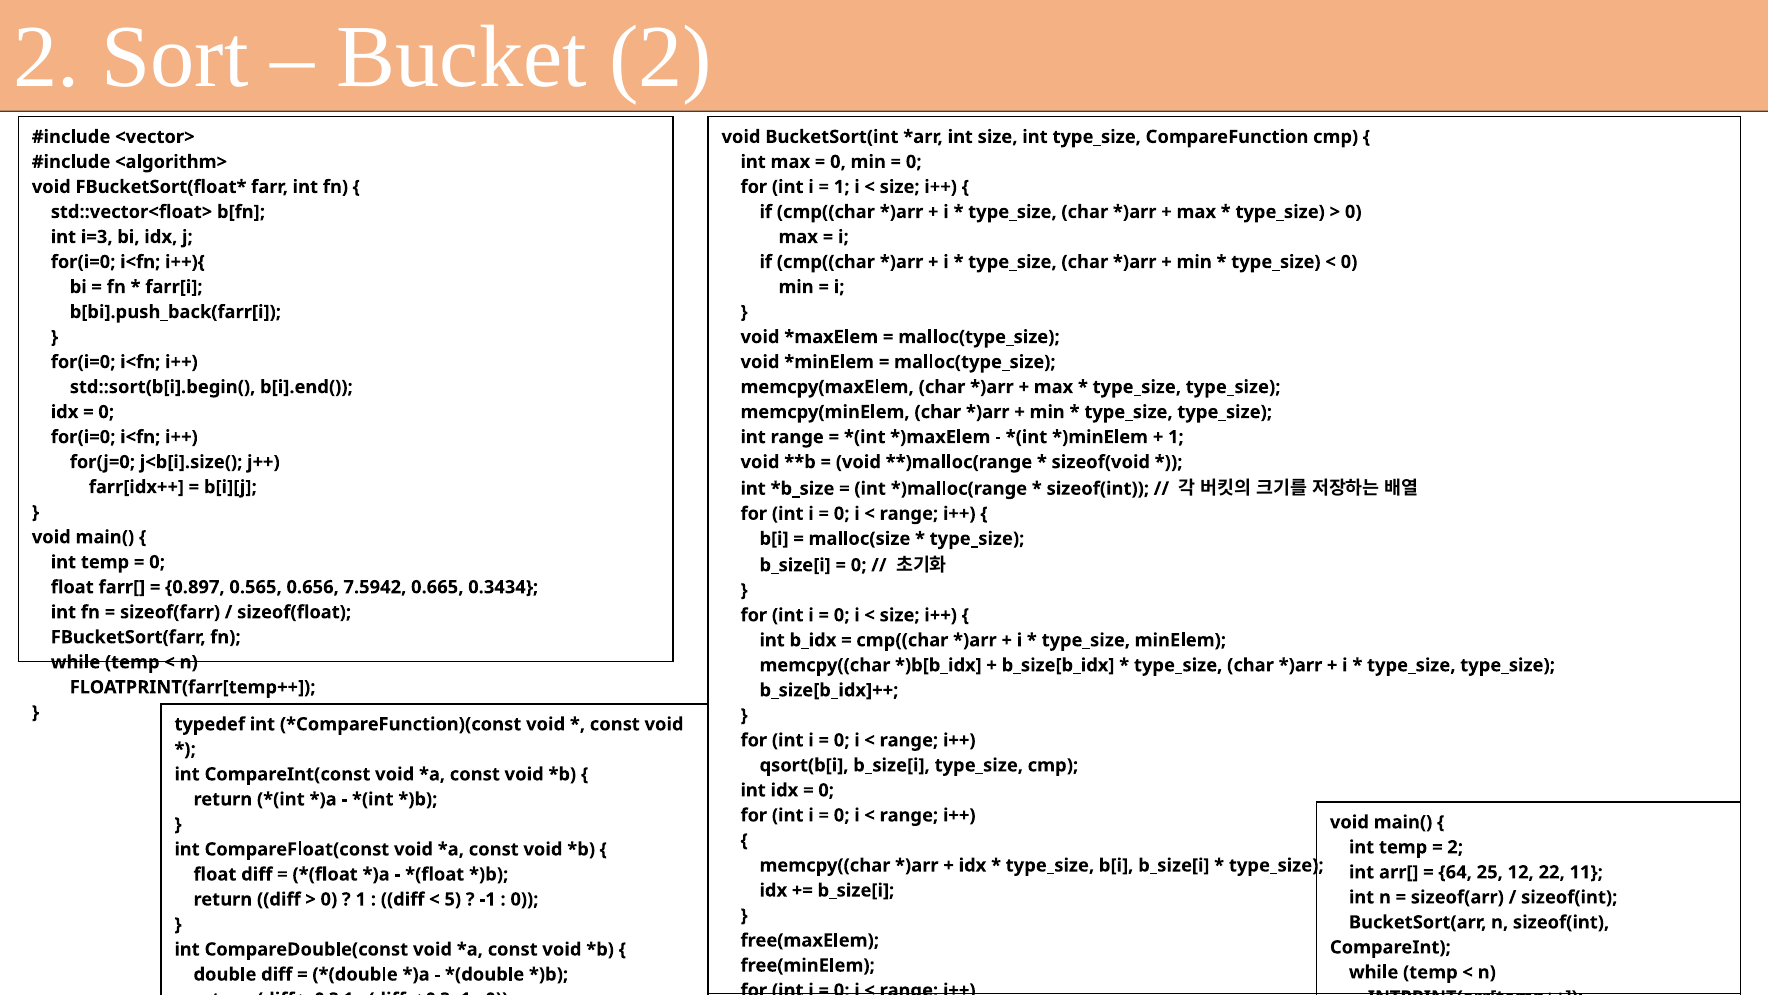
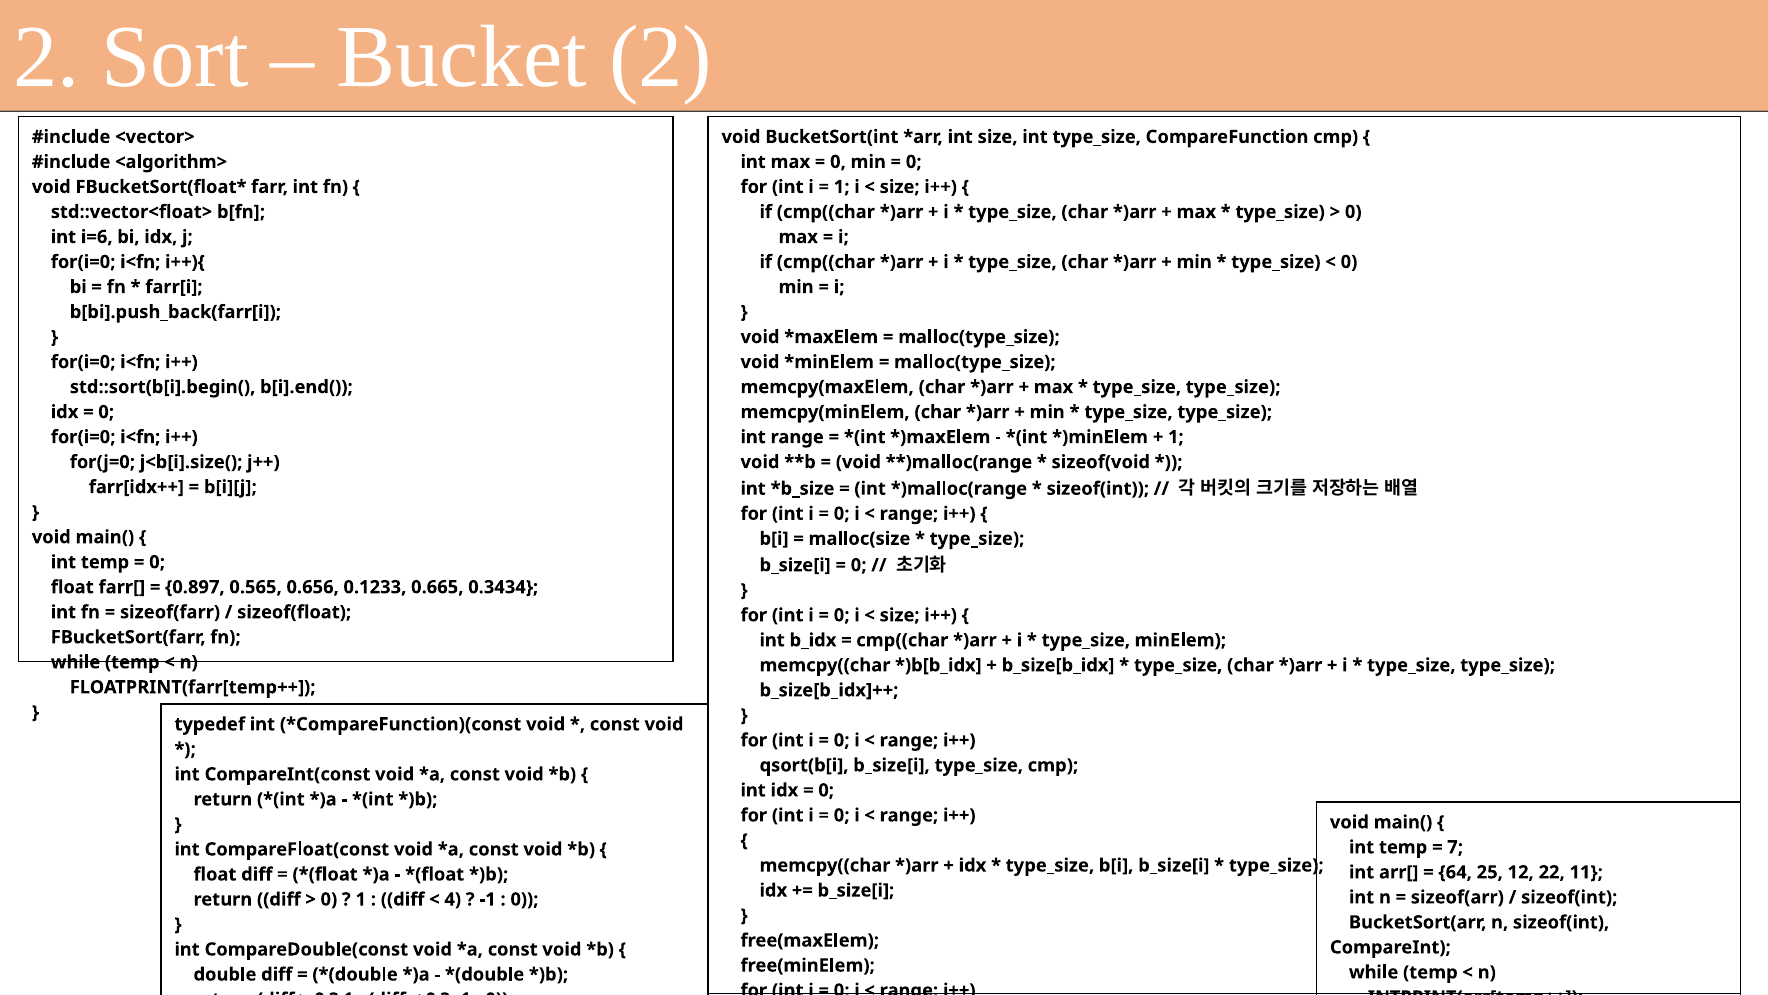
i=3: i=3 -> i=6
7.5942: 7.5942 -> 0.1233
2 at (1455, 847): 2 -> 7
5: 5 -> 4
